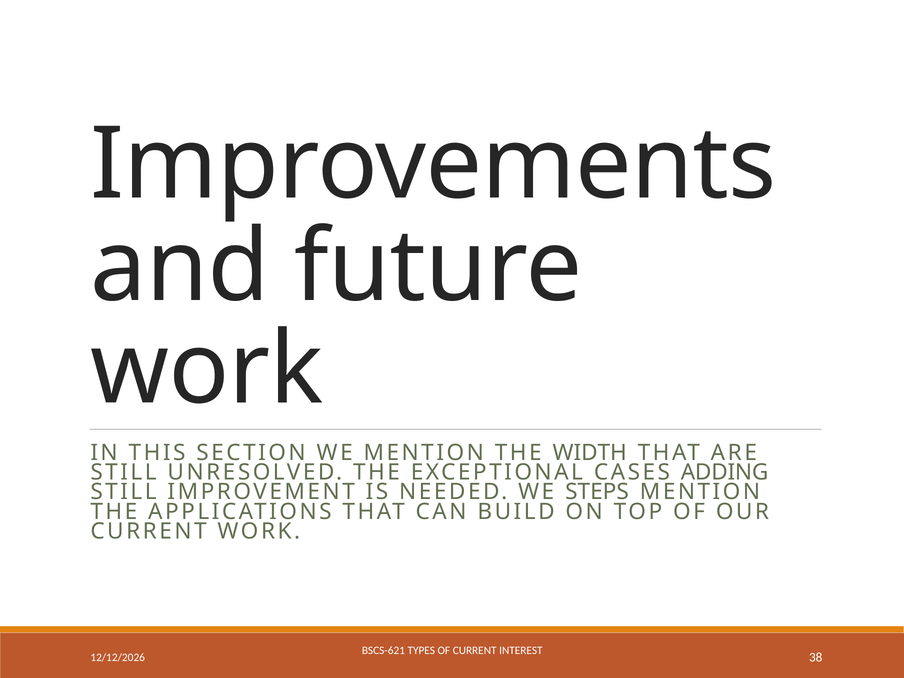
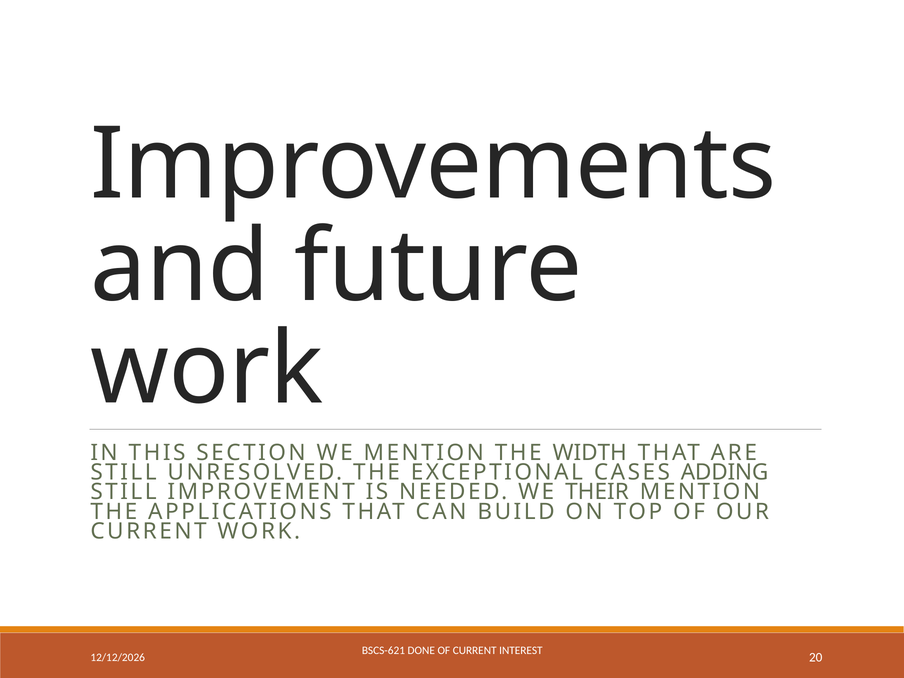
STEPS: STEPS -> THEIR
TYPES: TYPES -> DONE
38: 38 -> 20
